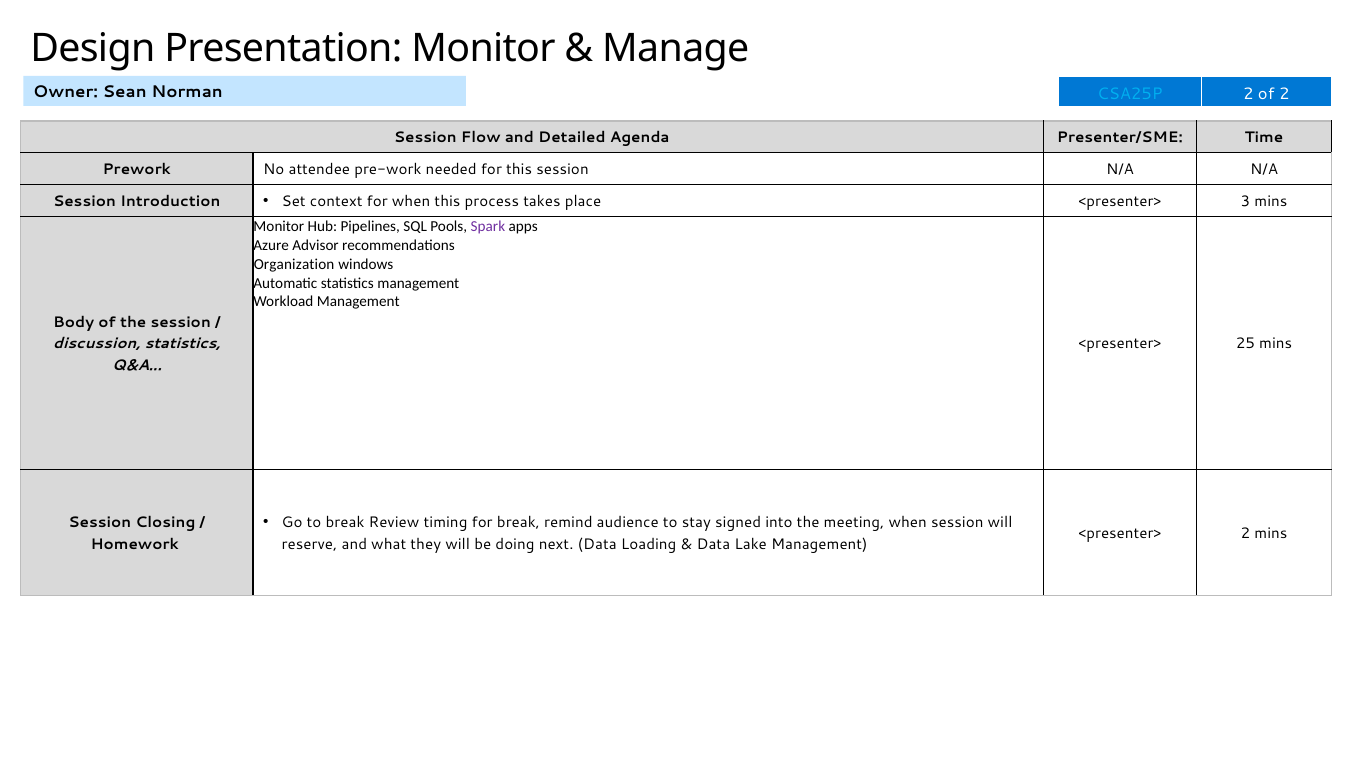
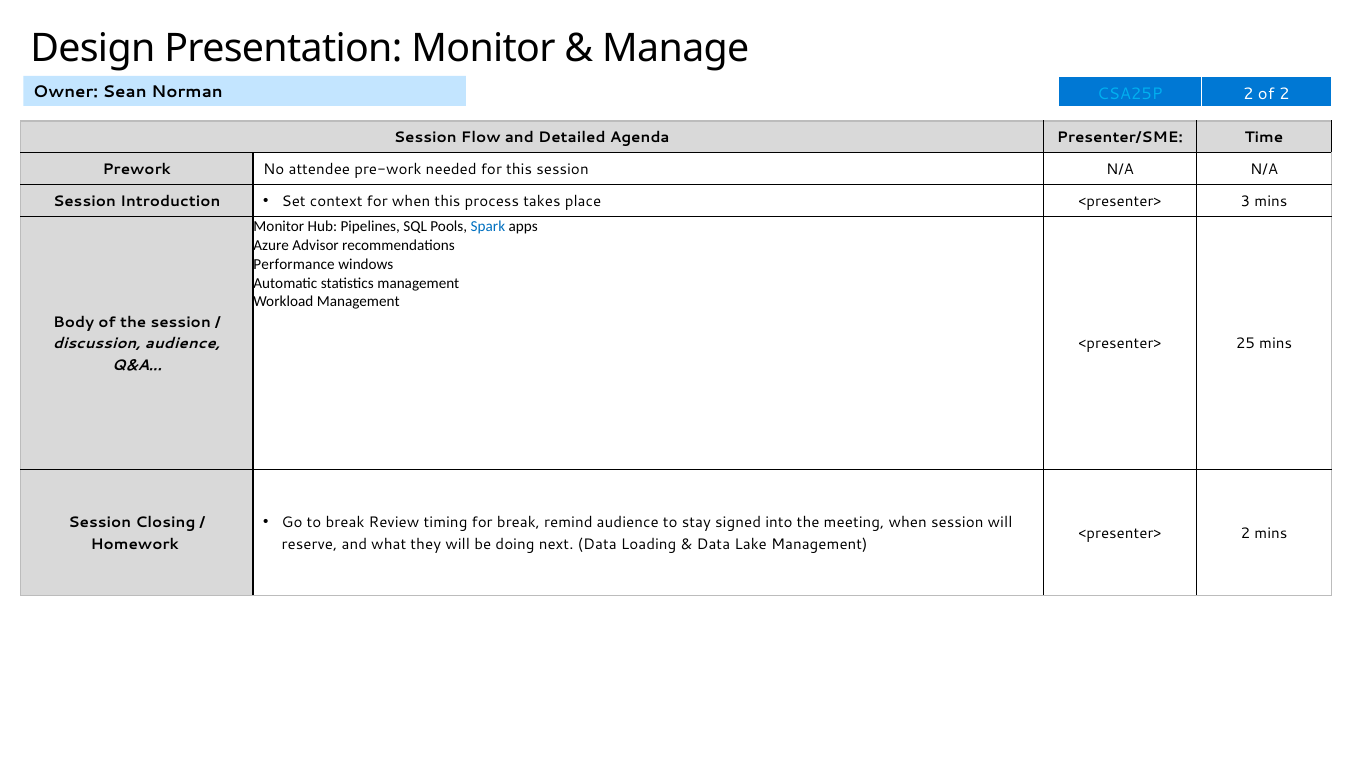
Spark colour: purple -> blue
Organization: Organization -> Performance
discussion statistics: statistics -> audience
